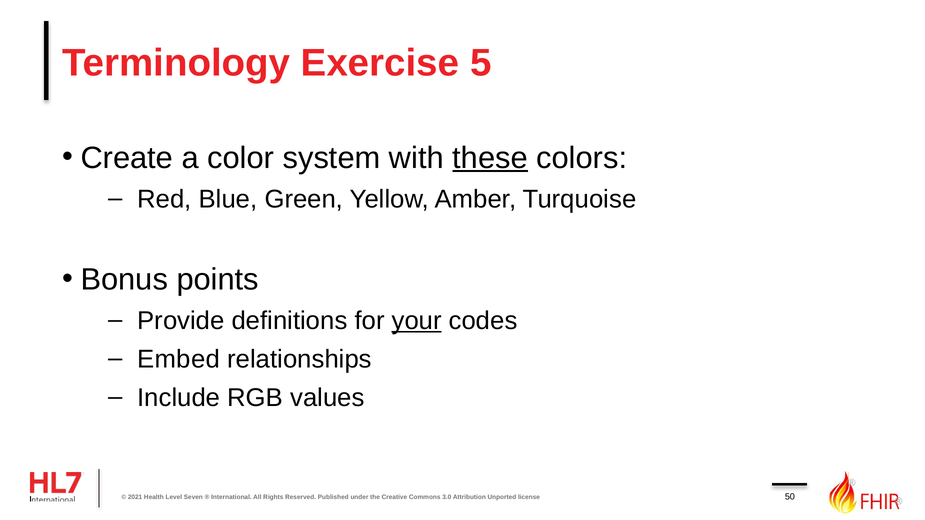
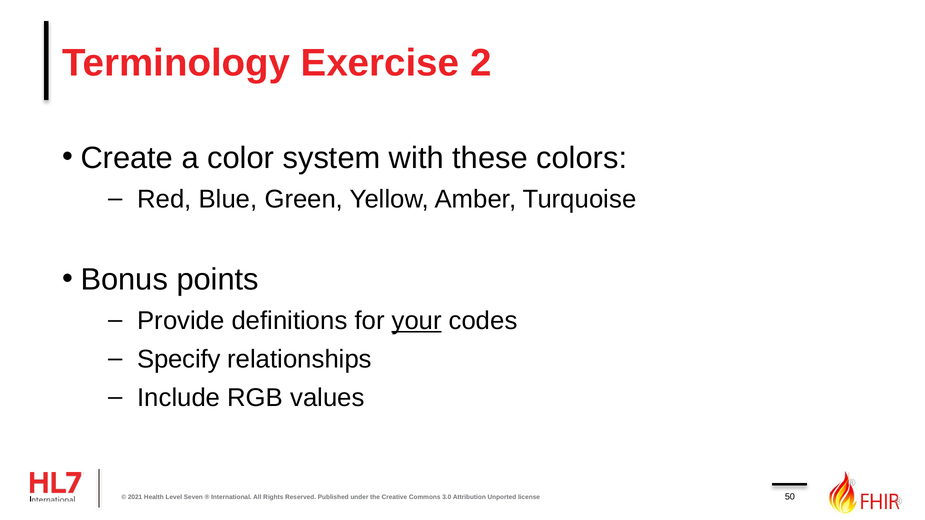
5: 5 -> 2
these underline: present -> none
Embed: Embed -> Specify
